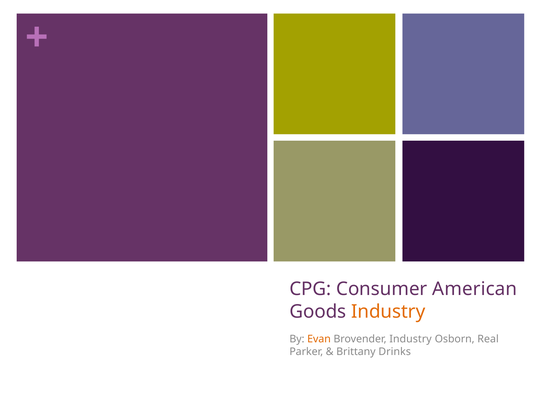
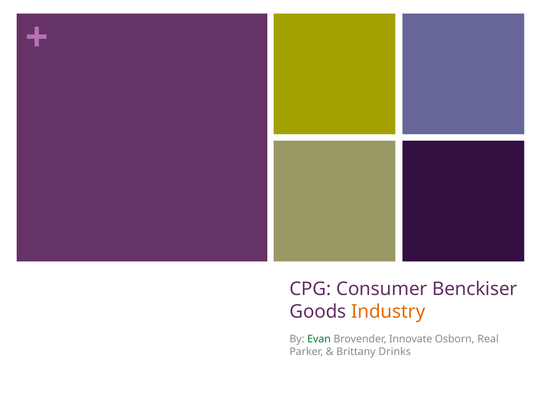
American: American -> Benckiser
Evan colour: orange -> green
Brovender Industry: Industry -> Innovate
